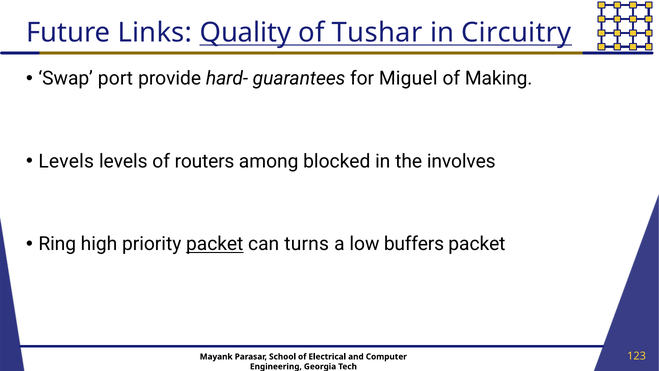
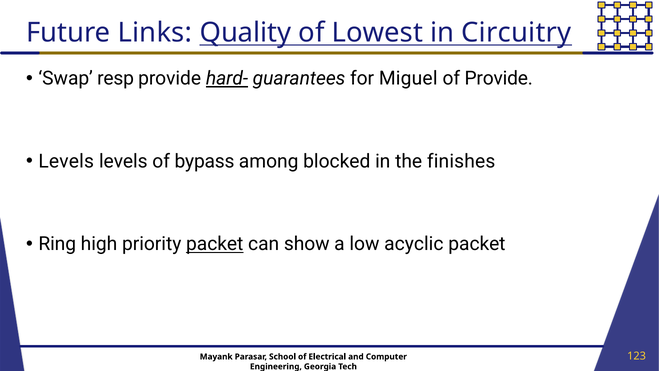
Tushar: Tushar -> Lowest
port: port -> resp
hard- underline: none -> present
of Making: Making -> Provide
routers: routers -> bypass
involves: involves -> finishes
turns: turns -> show
buffers: buffers -> acyclic
